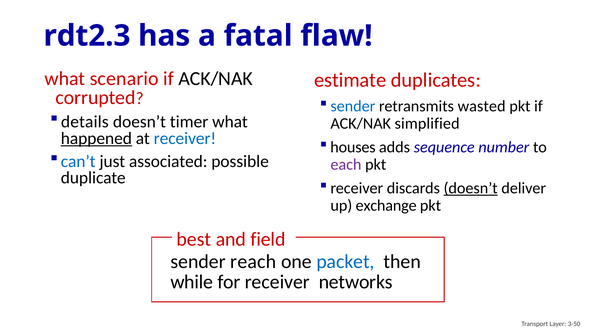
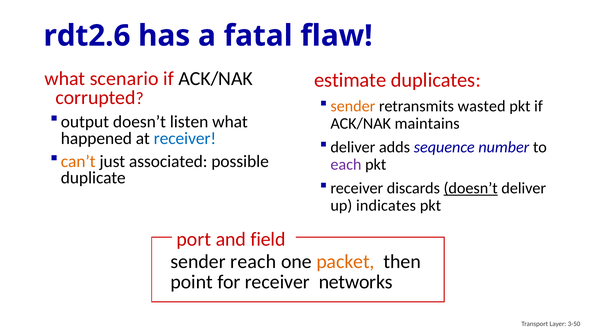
rdt2.3: rdt2.3 -> rdt2.6
sender at (353, 106) colour: blue -> orange
details: details -> output
timer: timer -> listen
simplified: simplified -> maintains
happened underline: present -> none
houses at (353, 147): houses -> deliver
can’t colour: blue -> orange
exchange: exchange -> indicates
best: best -> port
packet colour: blue -> orange
while: while -> point
